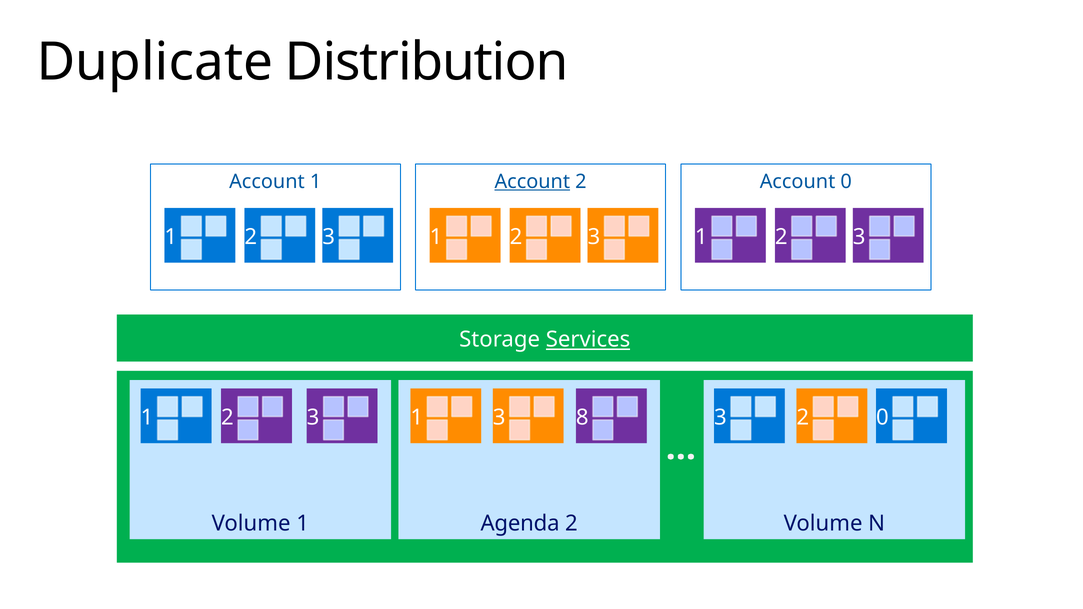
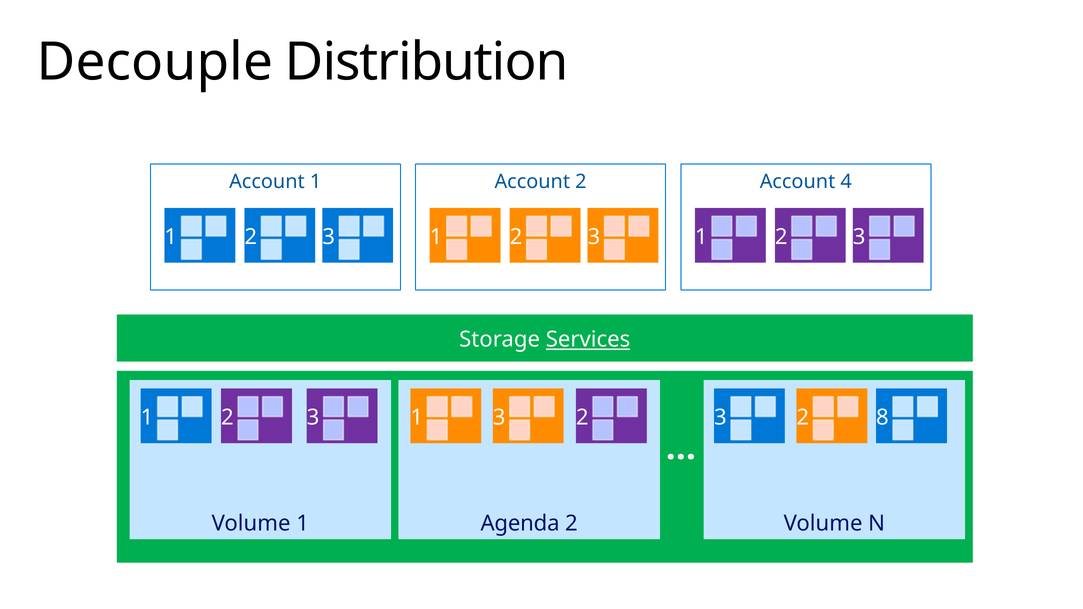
Duplicate: Duplicate -> Decouple
Account at (532, 181) underline: present -> none
Account 0: 0 -> 4
8 at (582, 417): 8 -> 2
1 0: 0 -> 8
